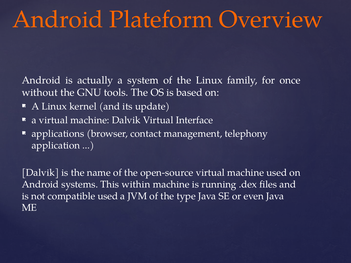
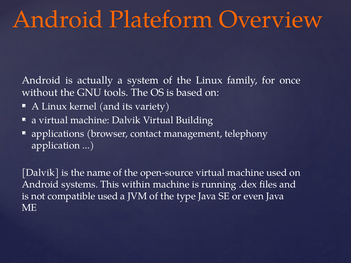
update: update -> variety
Interface: Interface -> Building
